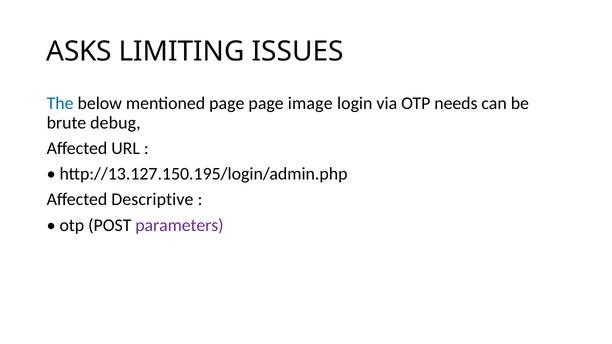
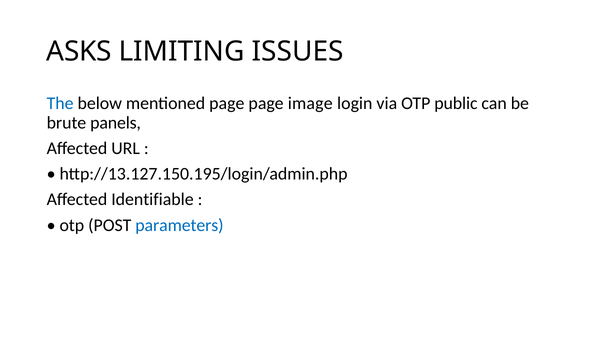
needs: needs -> public
debug: debug -> panels
Descriptive: Descriptive -> Identifiable
parameters colour: purple -> blue
